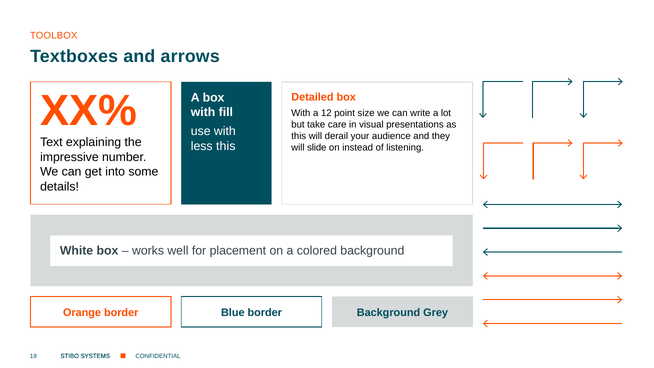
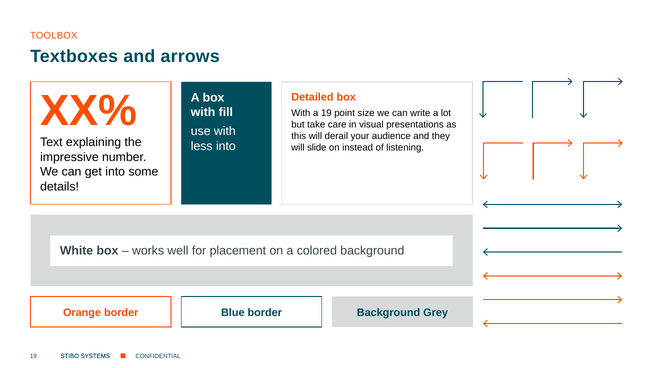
a 12: 12 -> 19
less this: this -> into
